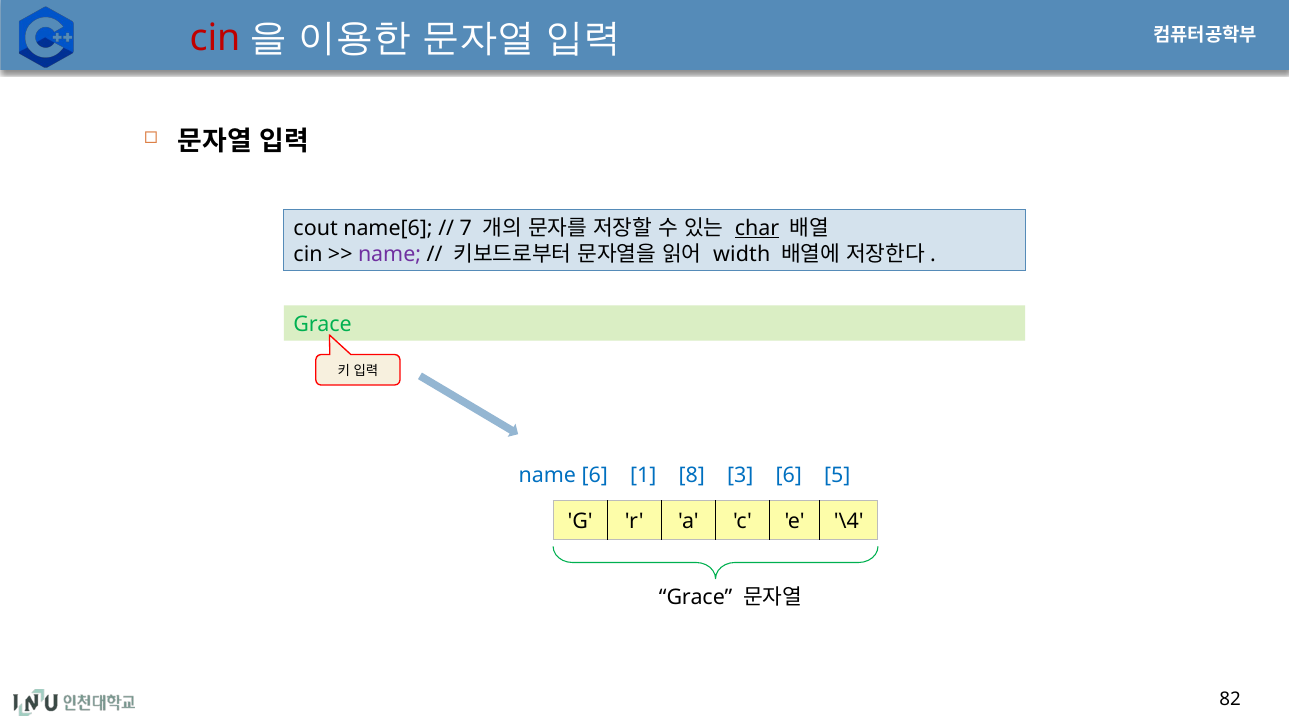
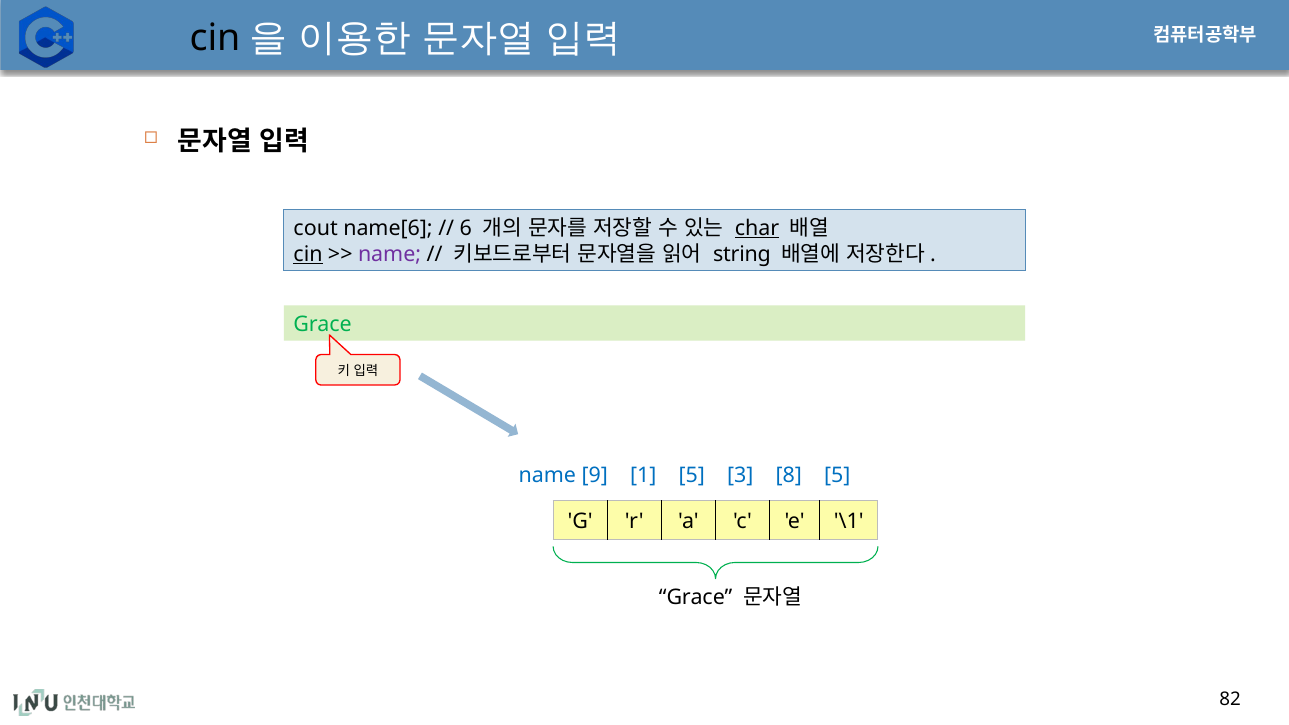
cin at (215, 38) colour: red -> black
7: 7 -> 6
cin at (308, 254) underline: none -> present
width: width -> string
name 6: 6 -> 9
1 8: 8 -> 5
3 6: 6 -> 8
\4: \4 -> \1
